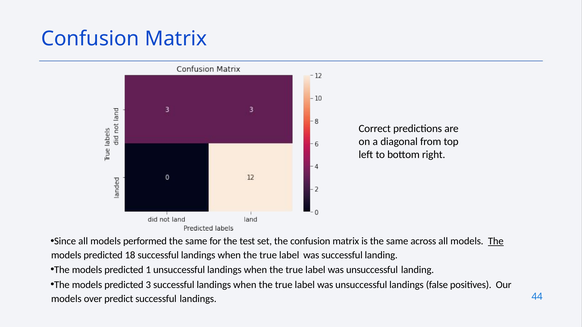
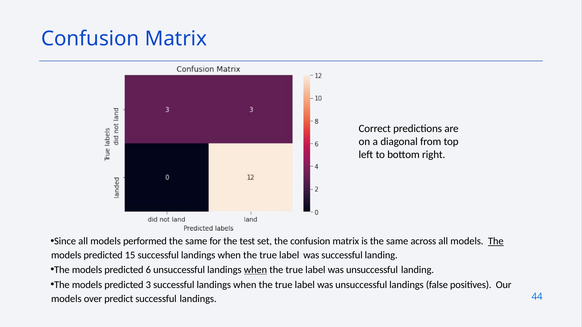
18: 18 -> 15
1: 1 -> 6
when at (255, 270) underline: none -> present
